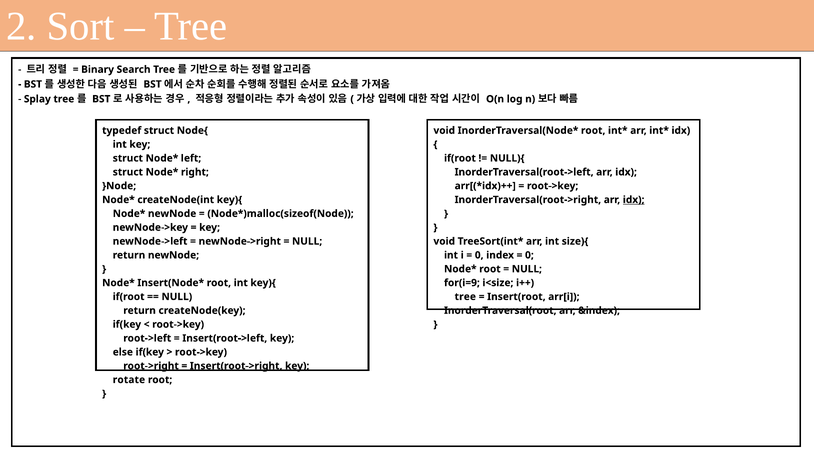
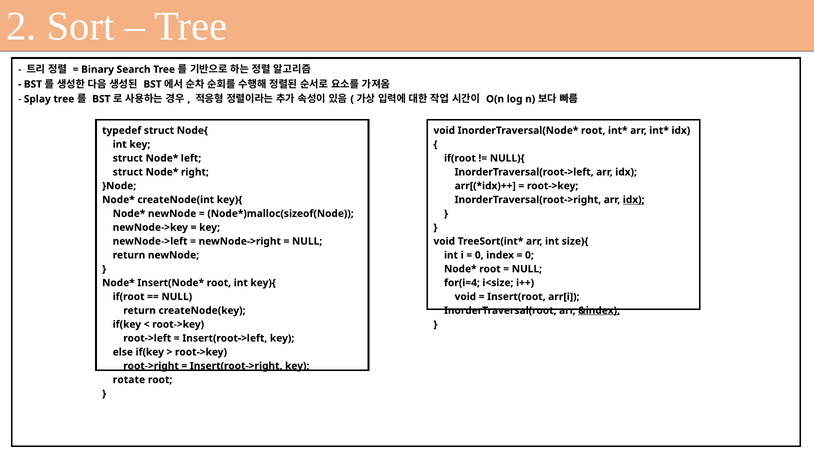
for(i=9: for(i=9 -> for(i=4
tree at (465, 297): tree -> void
&index underline: none -> present
